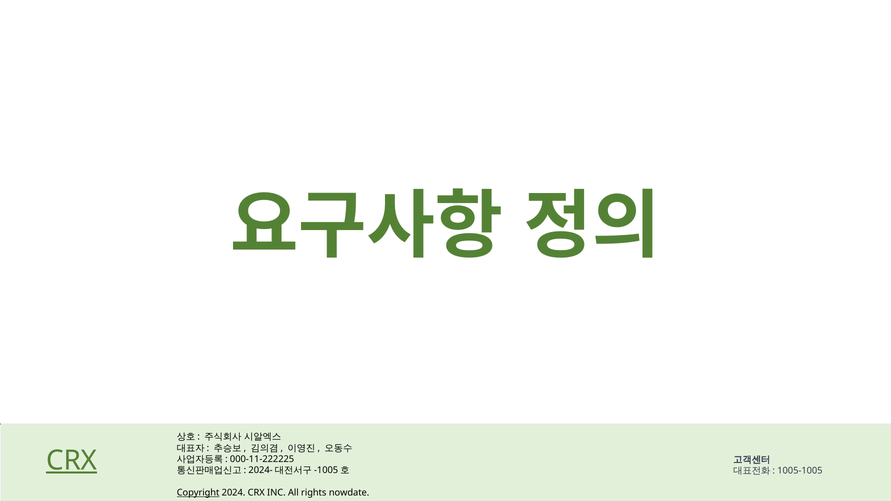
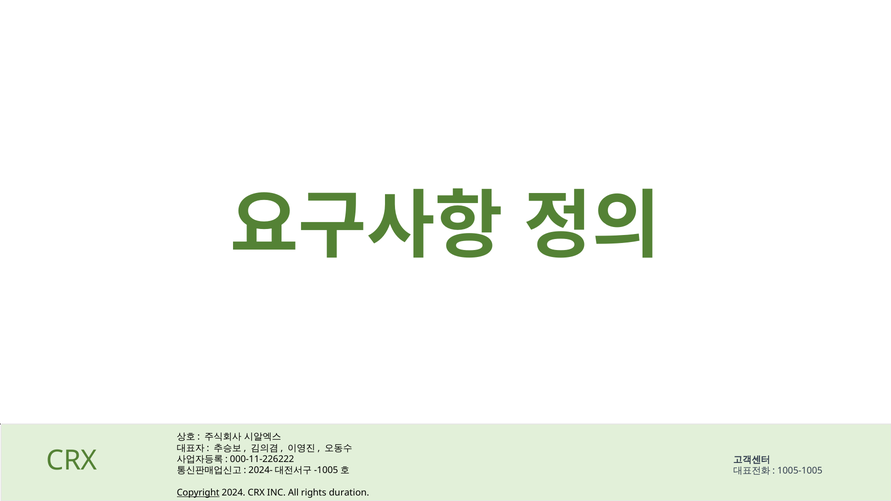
CRX at (72, 461) underline: present -> none
000-11-222225: 000-11-222225 -> 000-11-226222
nowdate: nowdate -> duration
